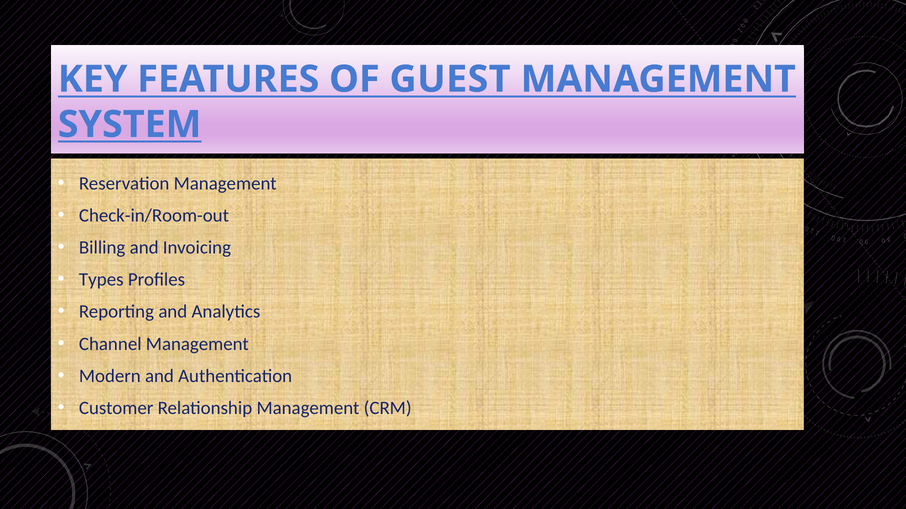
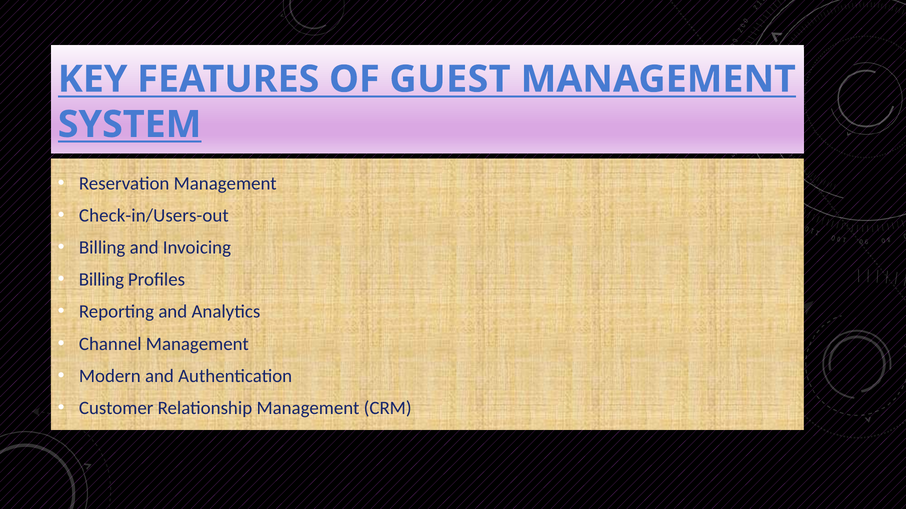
Check-in/Room-out: Check-in/Room-out -> Check-in/Users-out
Types at (101, 280): Types -> Billing
